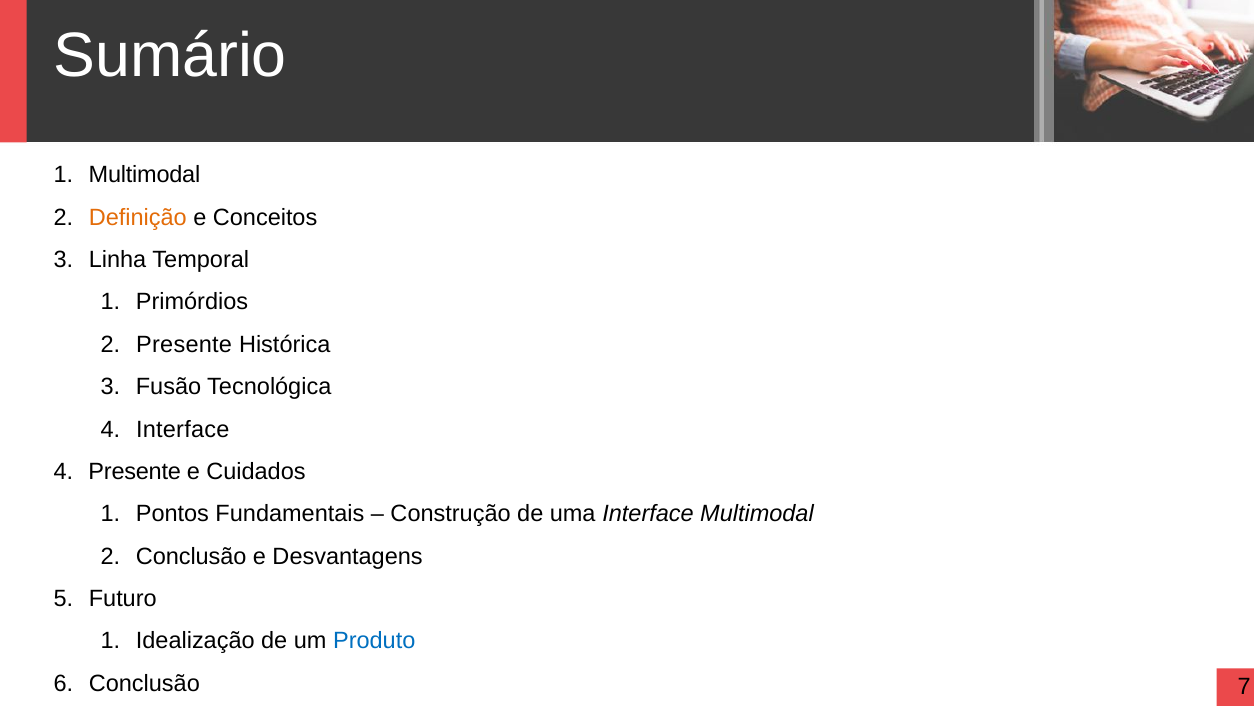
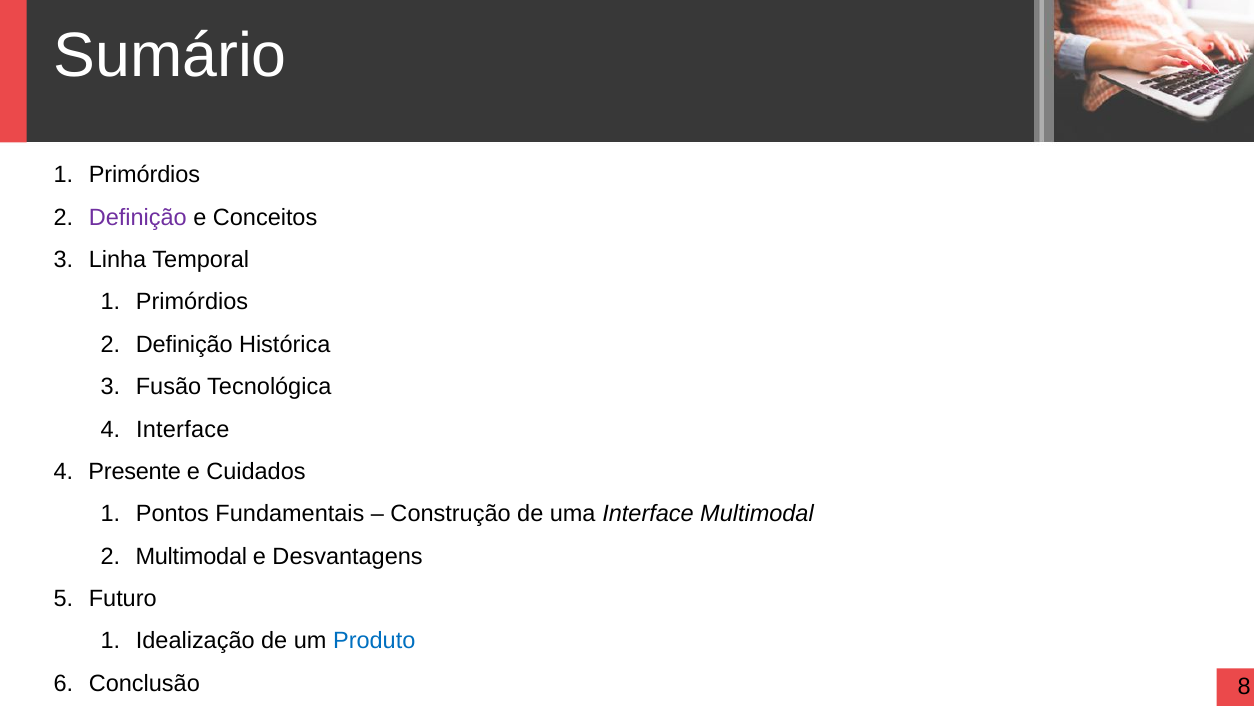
Multimodal at (145, 175): Multimodal -> Primórdios
Definição at (138, 217) colour: orange -> purple
Presente at (184, 344): Presente -> Definição
2 Conclusão: Conclusão -> Multimodal
7: 7 -> 8
